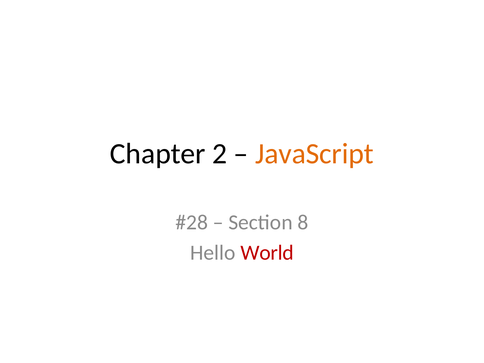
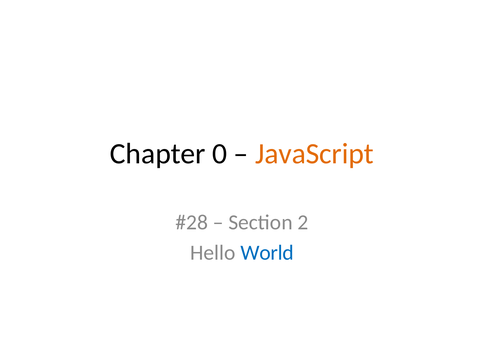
2: 2 -> 0
8: 8 -> 2
World colour: red -> blue
